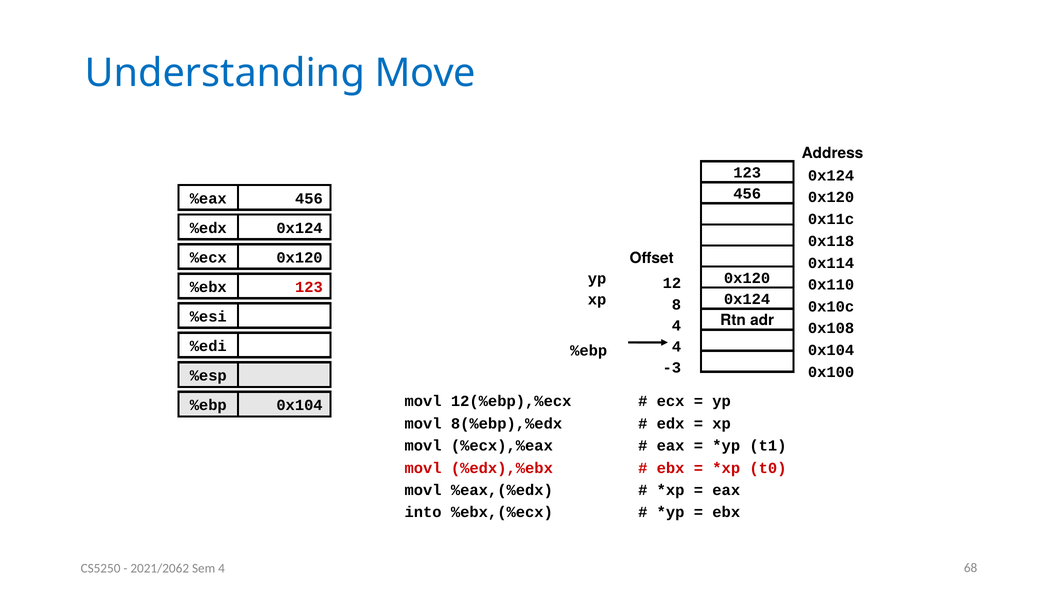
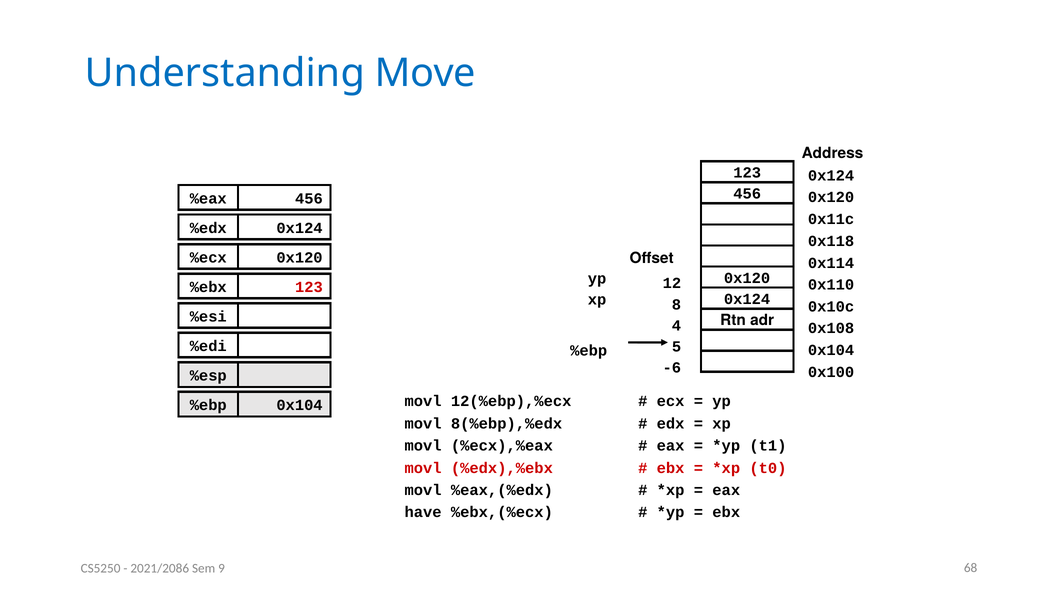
%ebp 4: 4 -> 5
-3: -3 -> -6
into: into -> have
2021/2062: 2021/2062 -> 2021/2086
Sem 4: 4 -> 9
